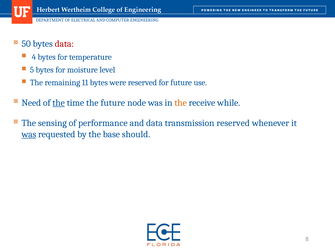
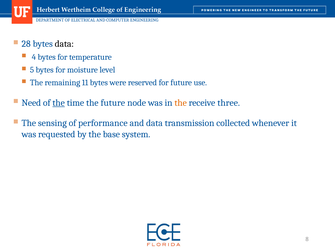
50: 50 -> 28
data at (64, 44) colour: red -> black
while: while -> three
transmission reserved: reserved -> collected
was at (29, 134) underline: present -> none
should: should -> system
